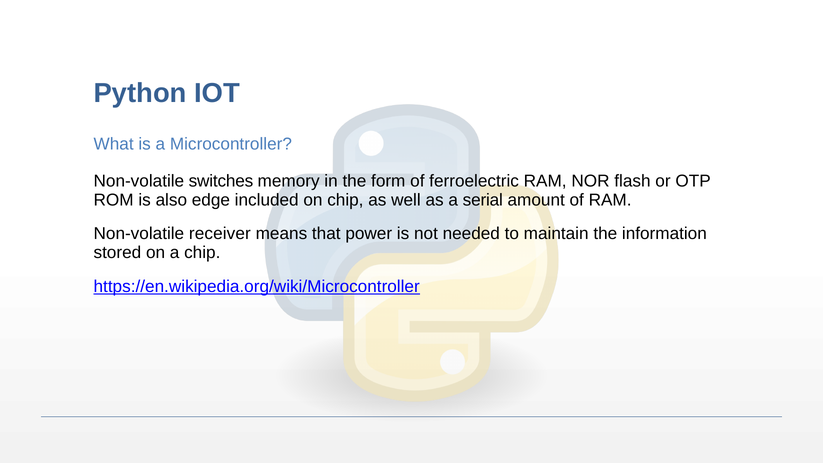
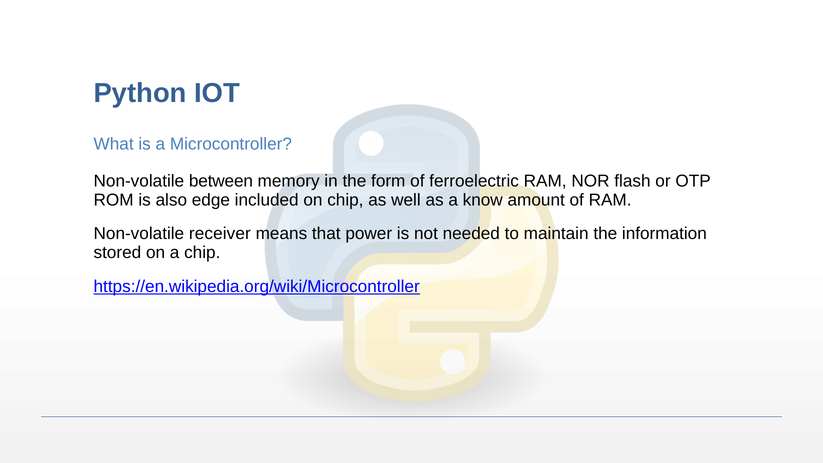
switches: switches -> between
serial: serial -> know
